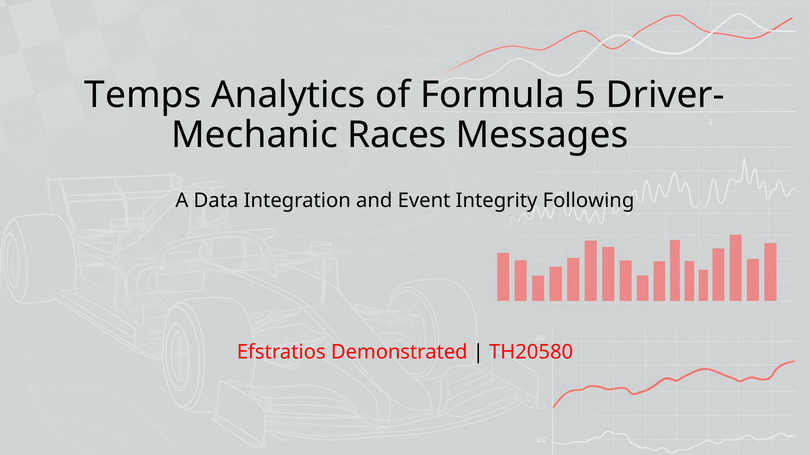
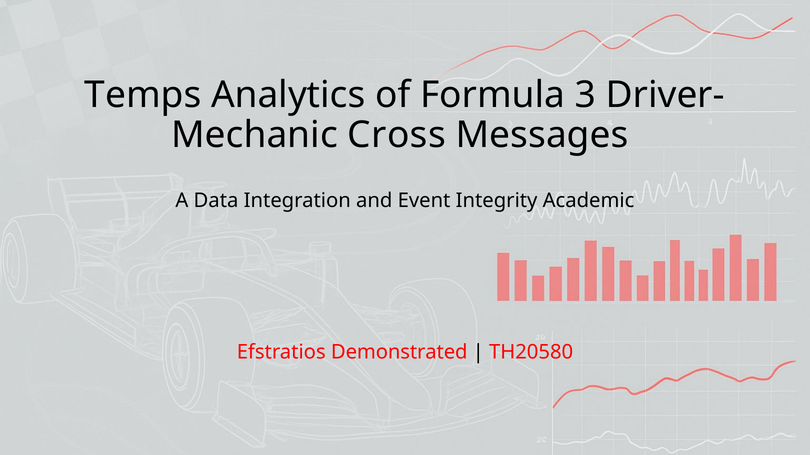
5: 5 -> 3
Races: Races -> Cross
Following: Following -> Academic
